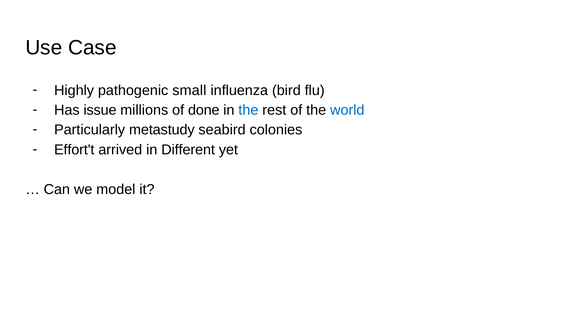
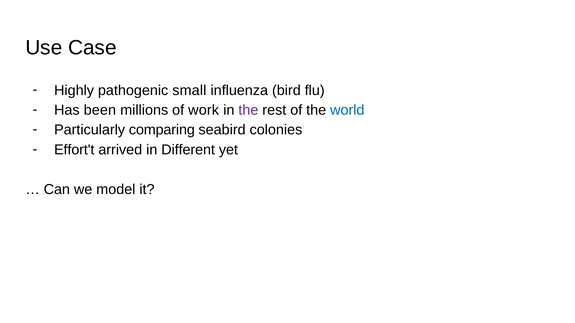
issue: issue -> been
done: done -> work
the at (248, 110) colour: blue -> purple
metastudy: metastudy -> comparing
